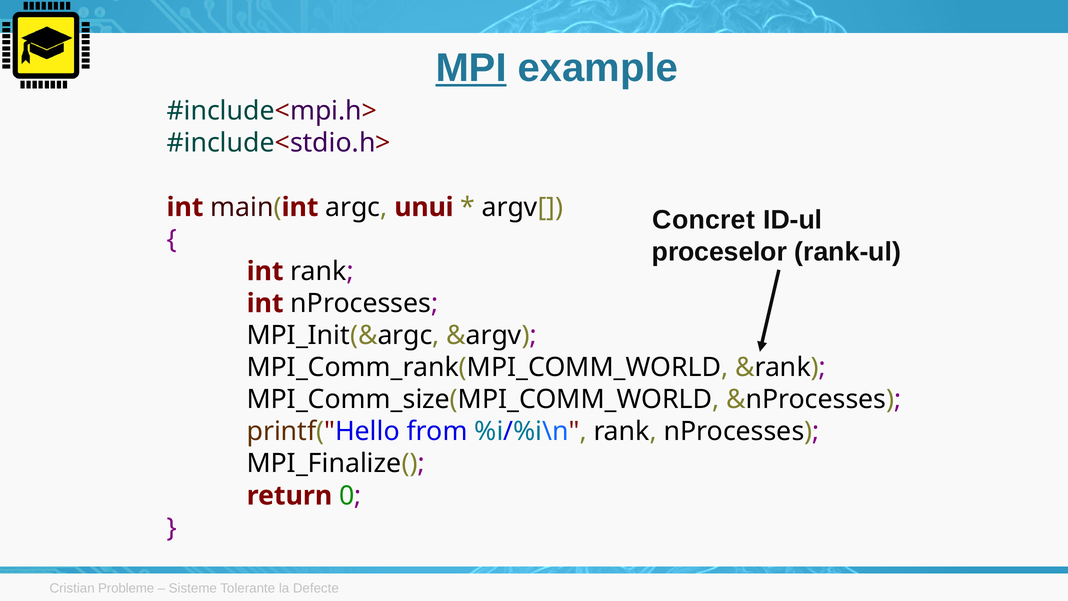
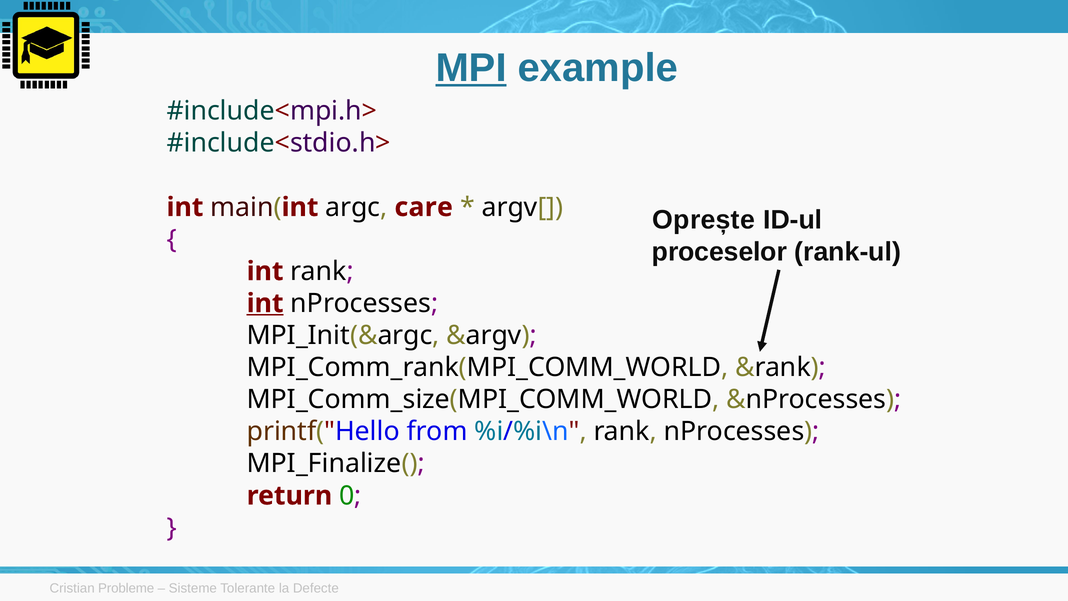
unui: unui -> care
Concret: Concret -> Oprește
int at (265, 303) underline: none -> present
